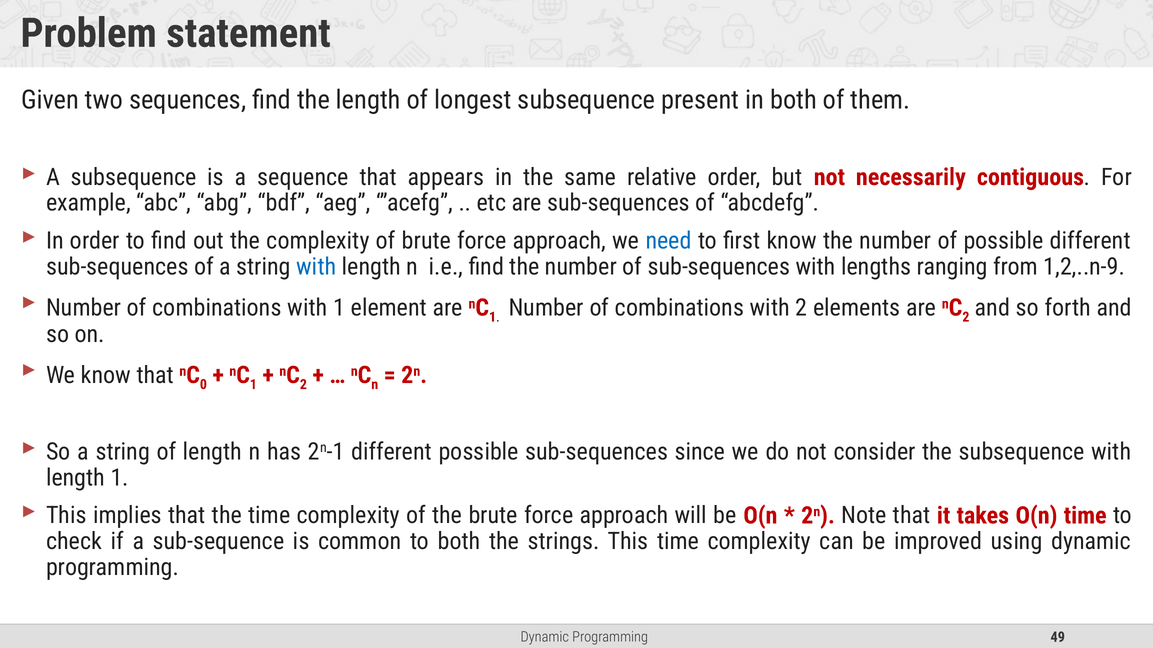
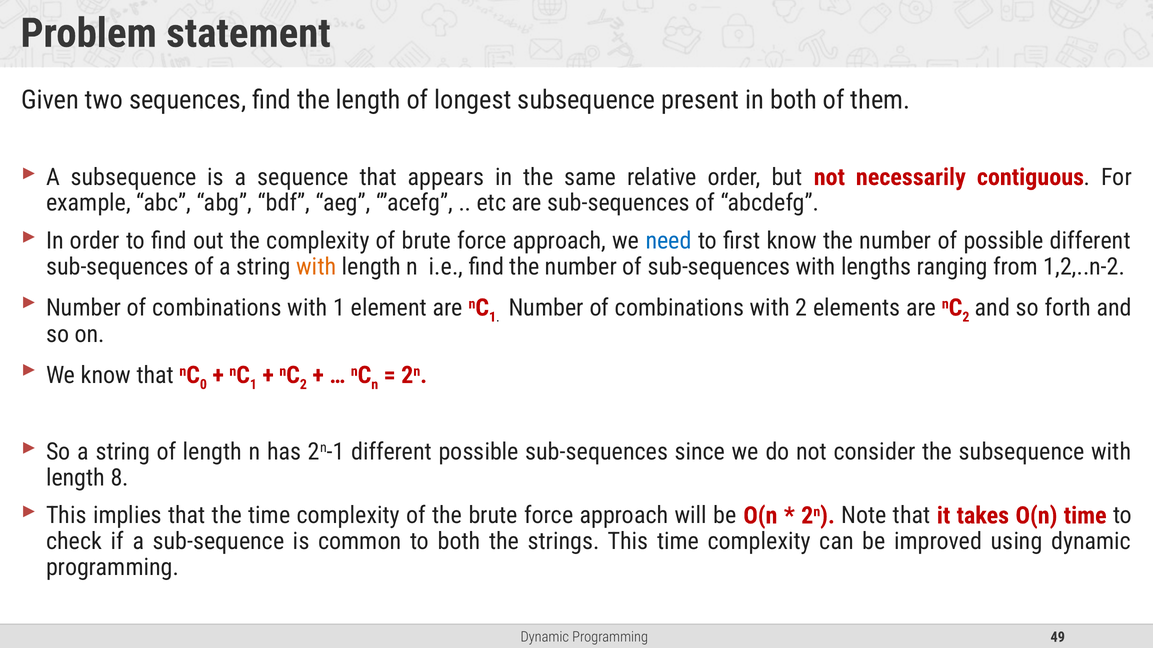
with at (316, 267) colour: blue -> orange
1,2,..n-9: 1,2,..n-9 -> 1,2,..n-2
length 1: 1 -> 8
